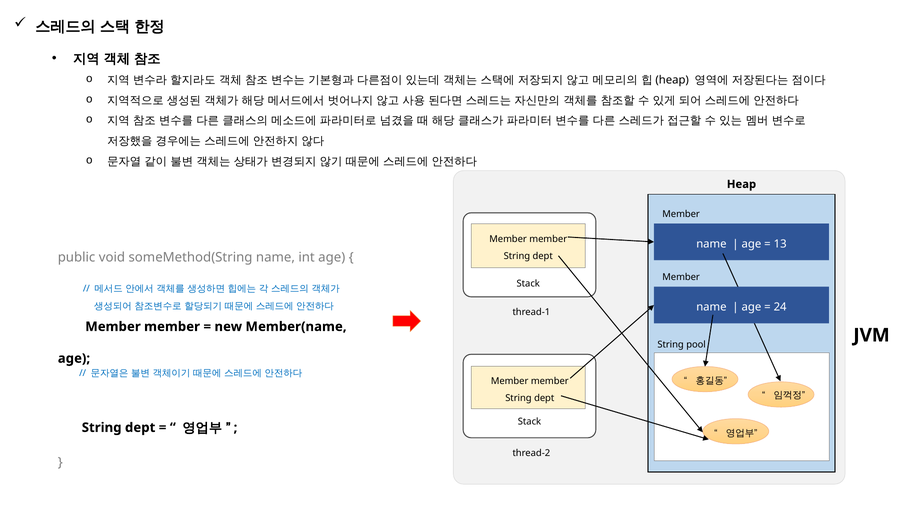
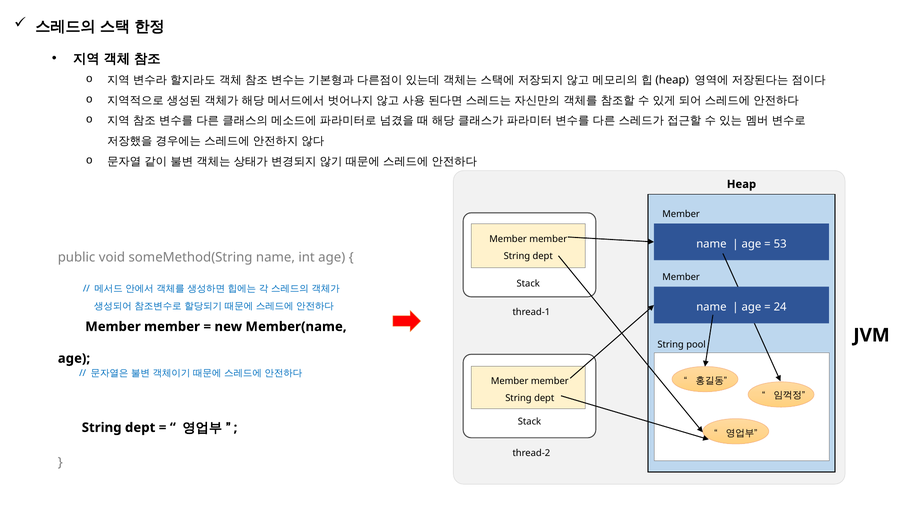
13: 13 -> 53
